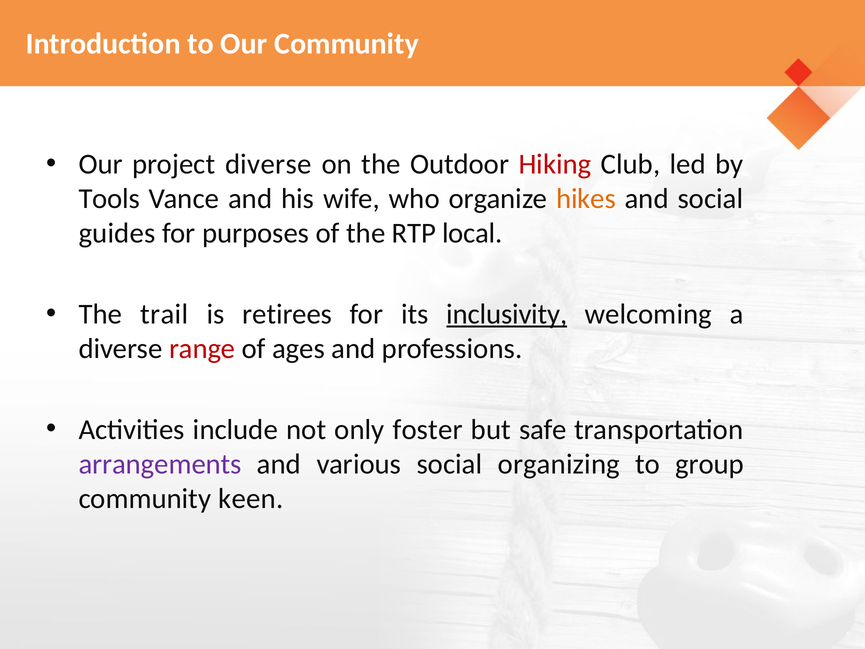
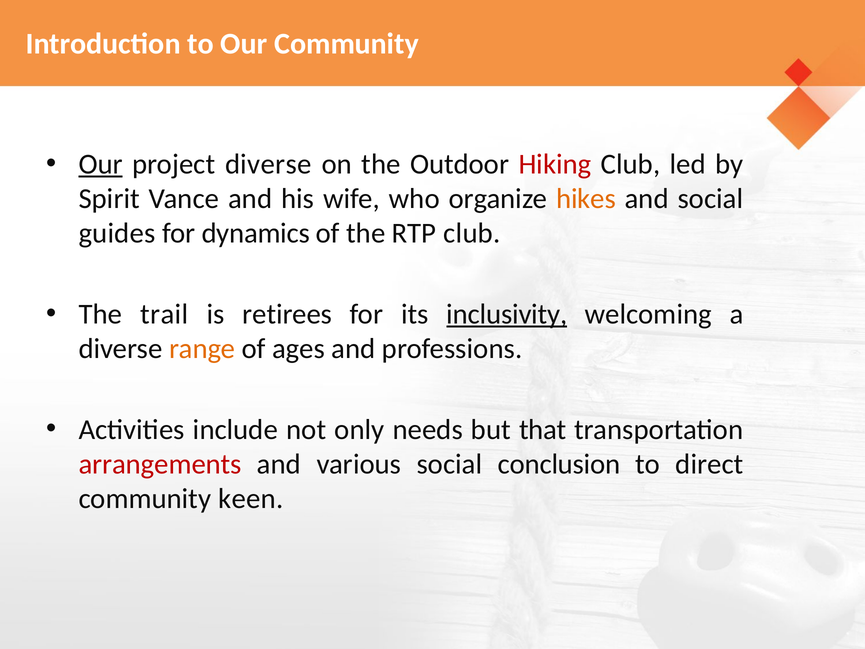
Our at (101, 164) underline: none -> present
Tools: Tools -> Spirit
purposes: purposes -> dynamics
RTP local: local -> club
range colour: red -> orange
foster: foster -> needs
safe: safe -> that
arrangements colour: purple -> red
organizing: organizing -> conclusion
group: group -> direct
